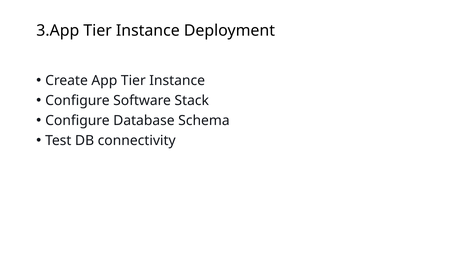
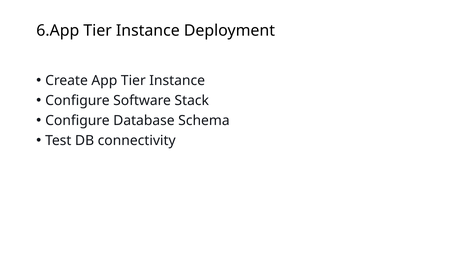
3.App: 3.App -> 6.App
